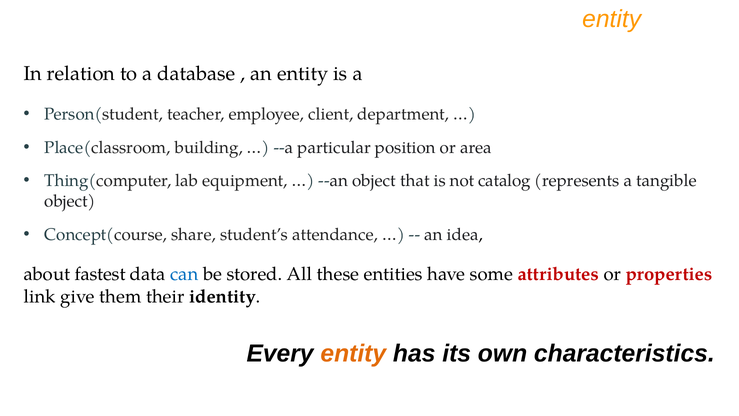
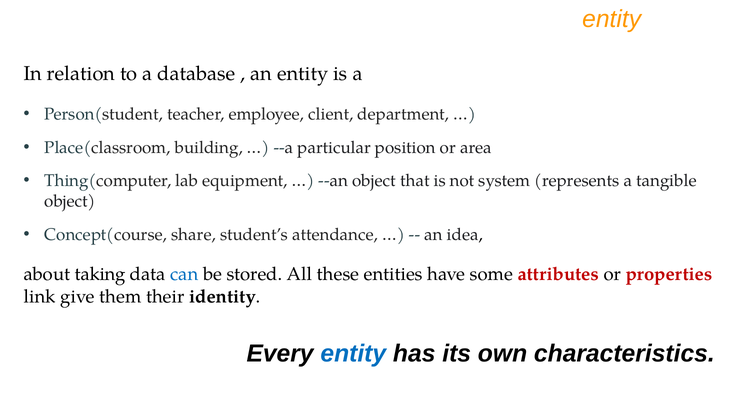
catalog: catalog -> system
fastest: fastest -> taking
entity at (353, 353) colour: orange -> blue
